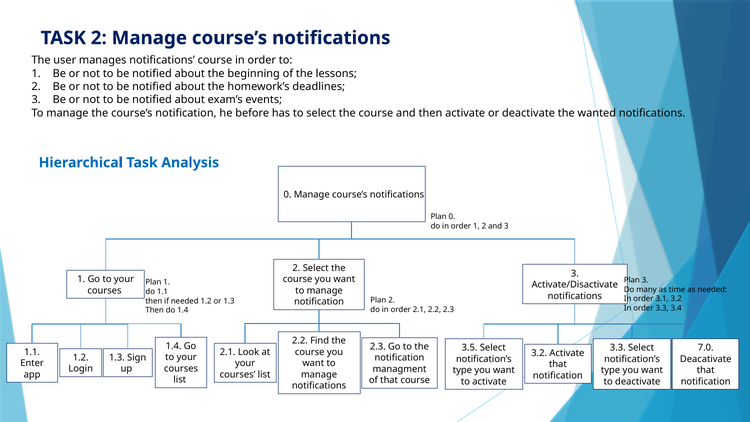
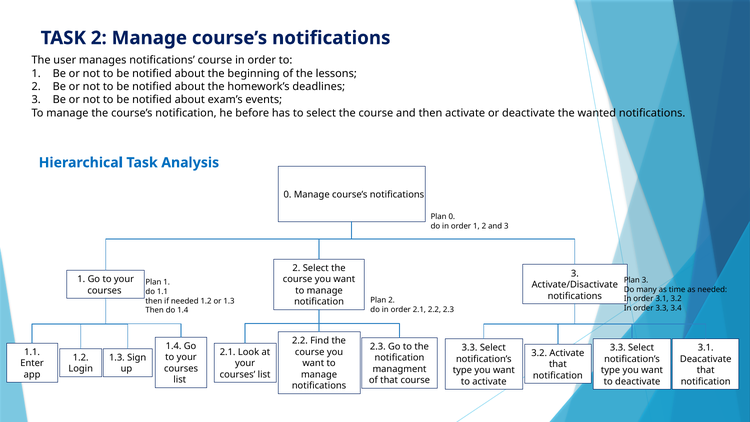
3.5 at (470, 348): 3.5 -> 3.3
7.0 at (706, 348): 7.0 -> 3.1
